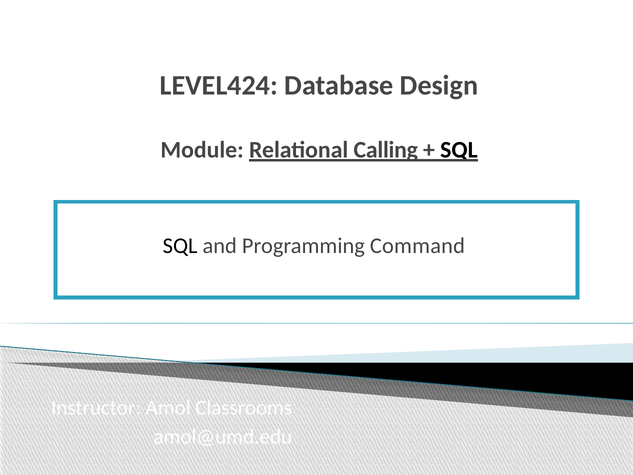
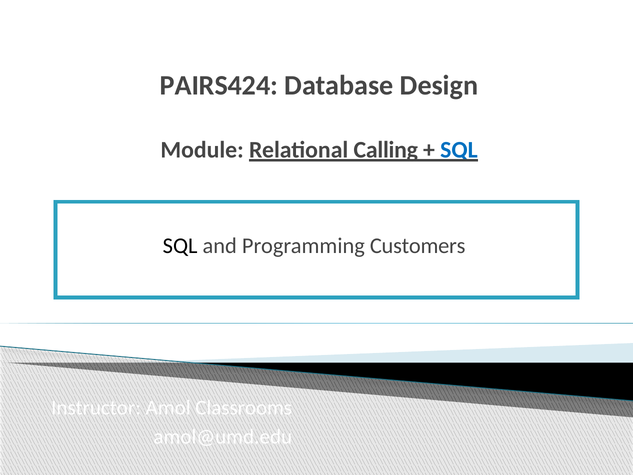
LEVEL424: LEVEL424 -> PAIRS424
SQL at (459, 150) colour: black -> blue
Command: Command -> Customers
